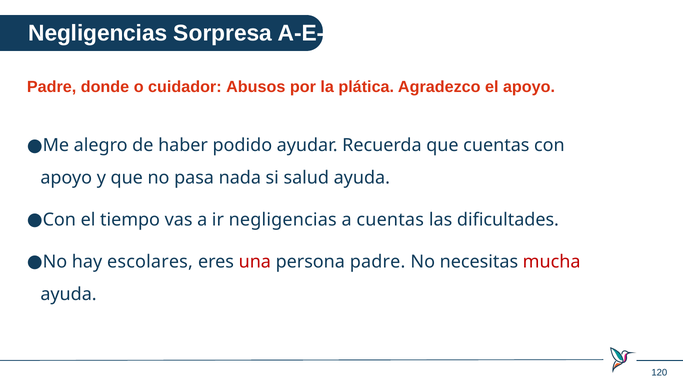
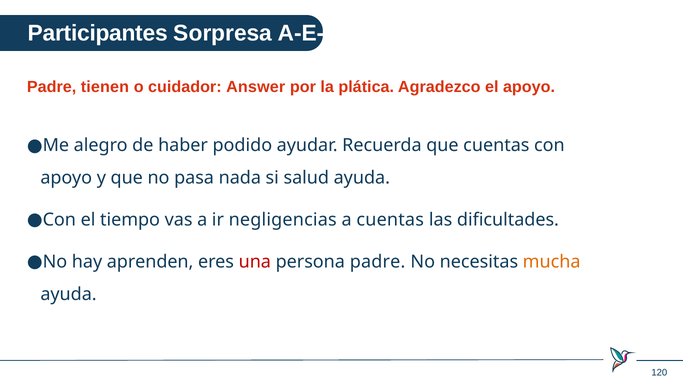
Negligencias at (98, 33): Negligencias -> Participantes
donde: donde -> tienen
Abusos: Abusos -> Answer
escolares: escolares -> aprenden
mucha colour: red -> orange
